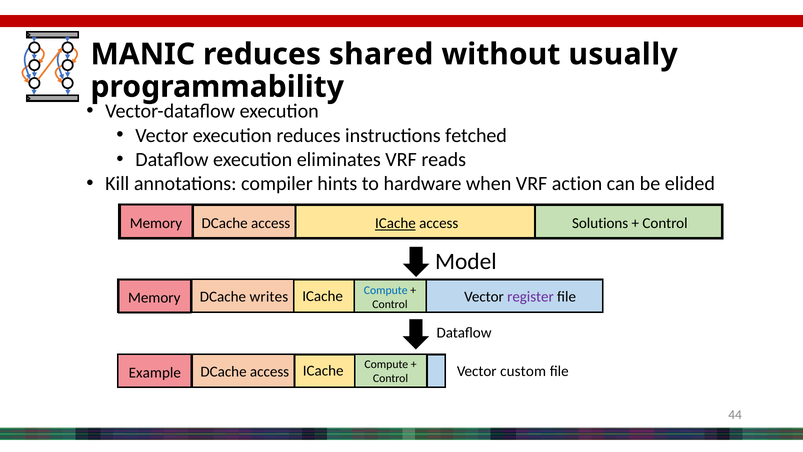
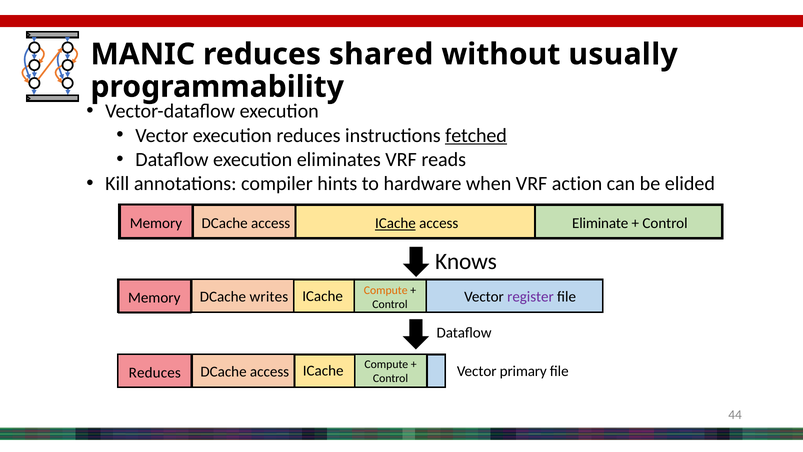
fetched underline: none -> present
Solutions: Solutions -> Eliminate
Model: Model -> Knows
Compute at (386, 290) colour: blue -> orange
custom: custom -> primary
Example at (155, 373): Example -> Reduces
